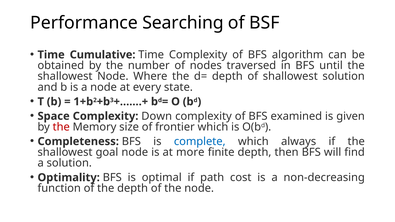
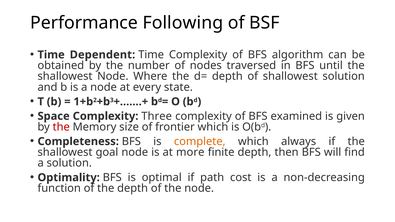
Searching: Searching -> Following
Cumulative: Cumulative -> Dependent
Down: Down -> Three
complete colour: blue -> orange
